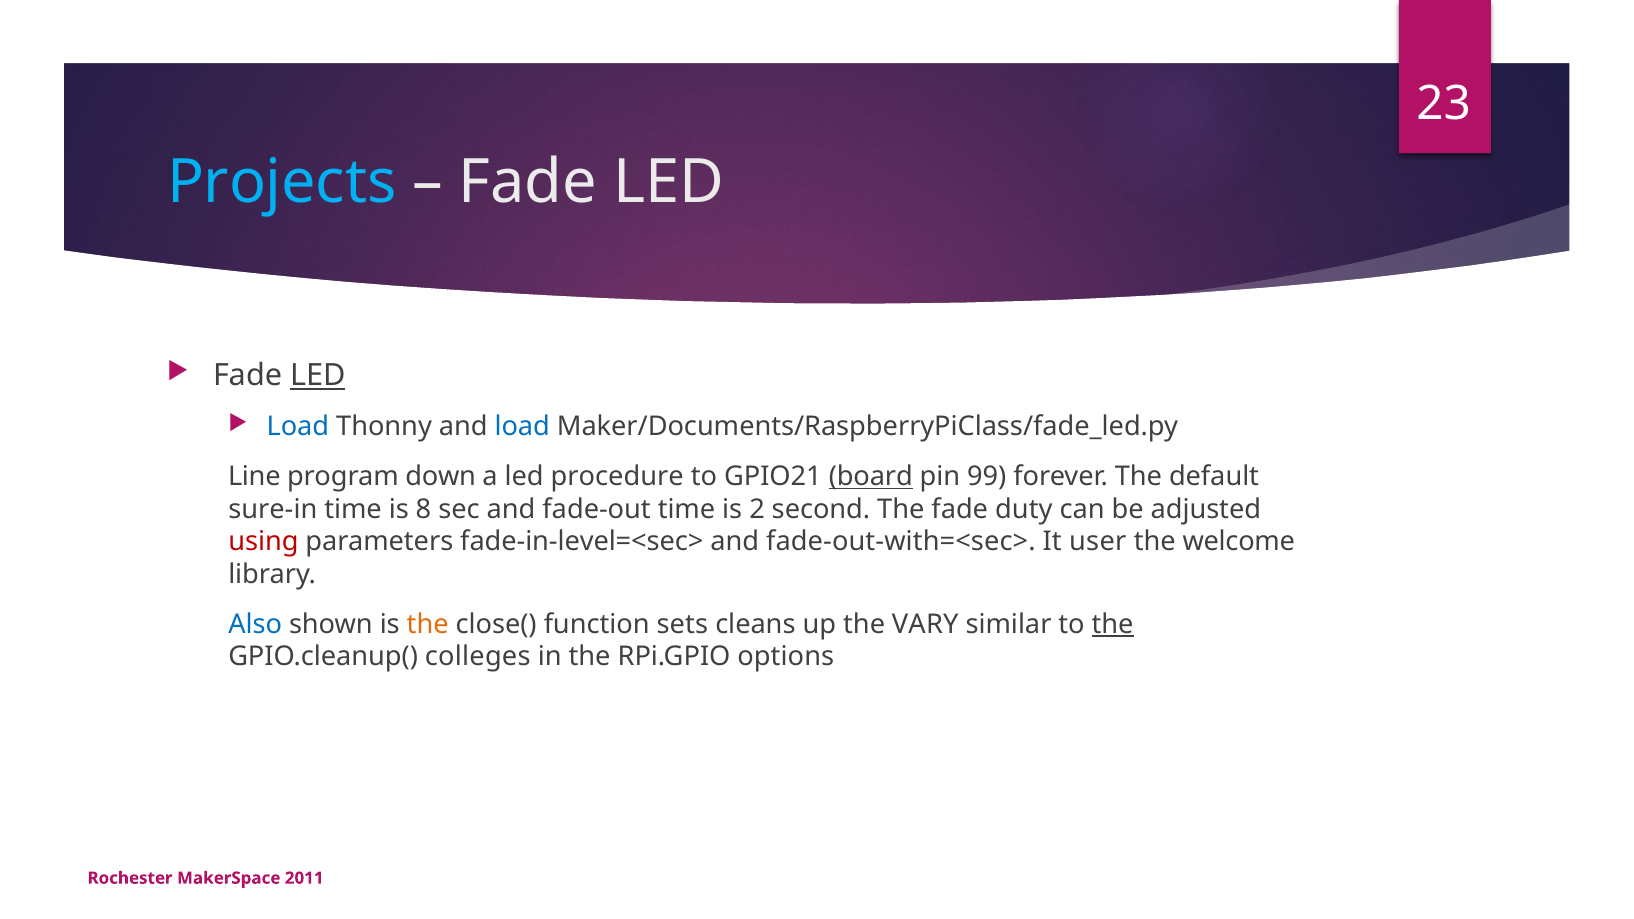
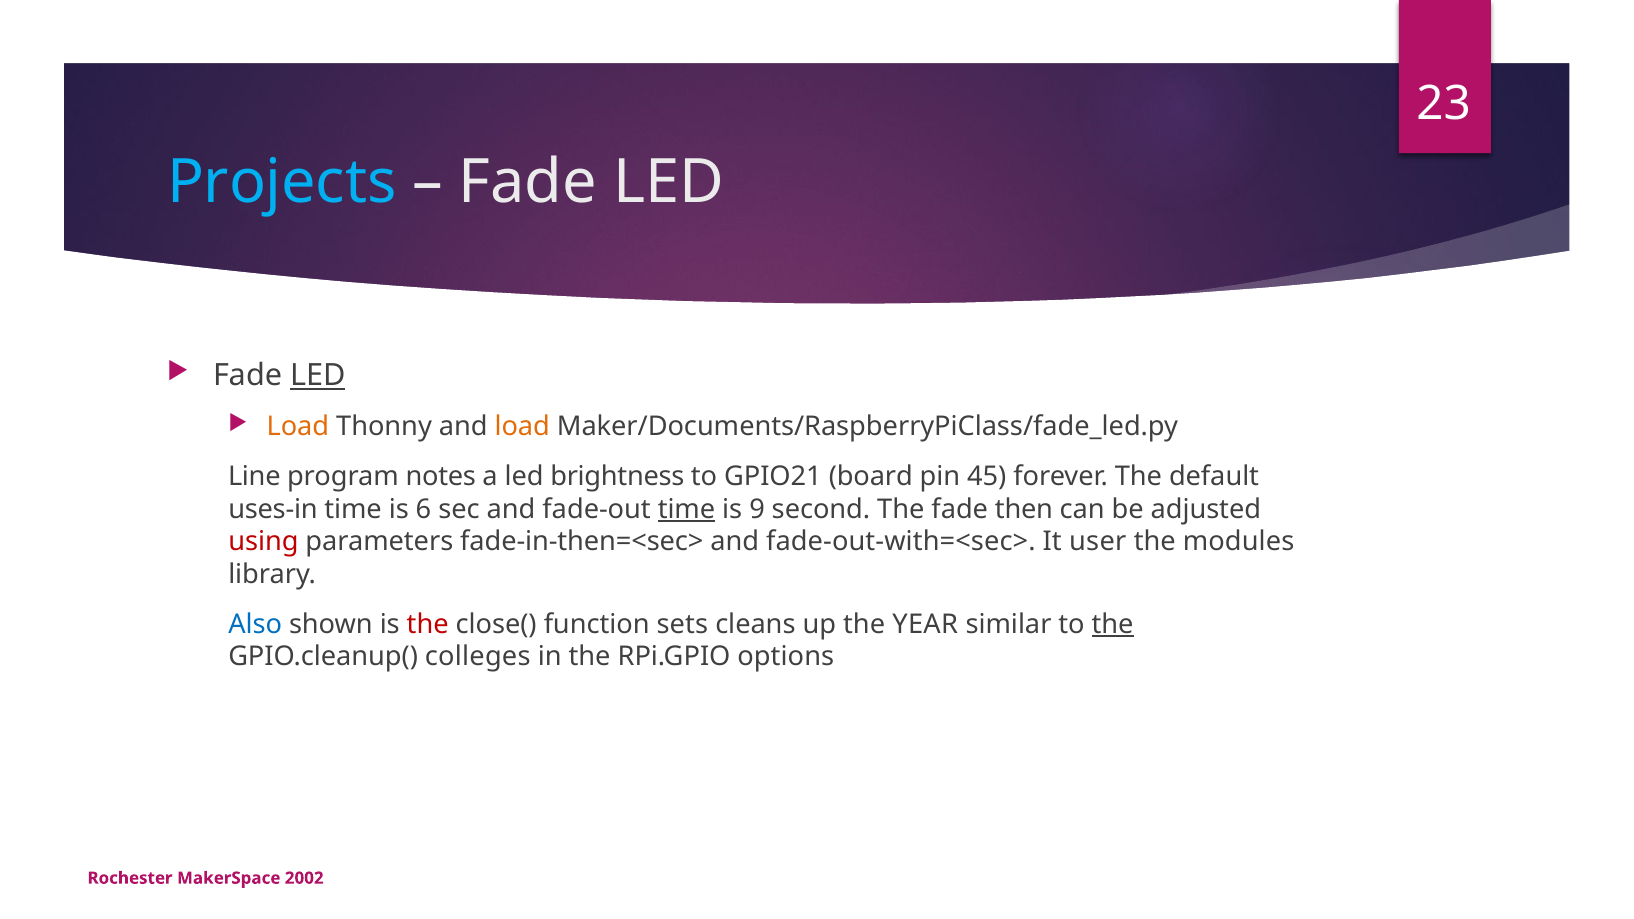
Load at (298, 427) colour: blue -> orange
load at (522, 427) colour: blue -> orange
down: down -> notes
procedure: procedure -> brightness
board underline: present -> none
99: 99 -> 45
sure-in: sure-in -> uses-in
8: 8 -> 6
time at (686, 509) underline: none -> present
2: 2 -> 9
duty: duty -> then
fade-in-level=<sec>: fade-in-level=<sec> -> fade-in-then=<sec>
welcome: welcome -> modules
the at (428, 624) colour: orange -> red
VARY: VARY -> YEAR
2011: 2011 -> 2002
